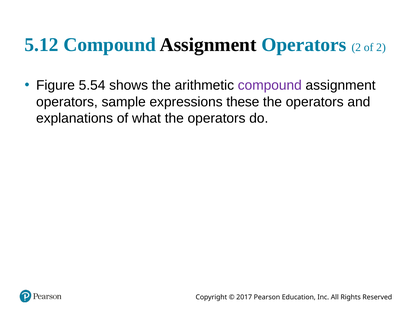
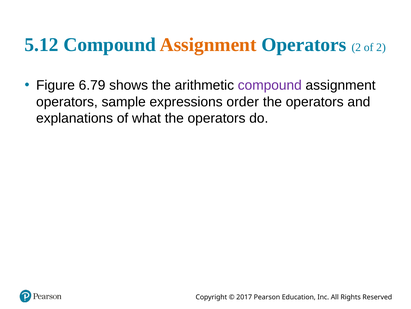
Assignment at (208, 45) colour: black -> orange
5.54: 5.54 -> 6.79
these: these -> order
